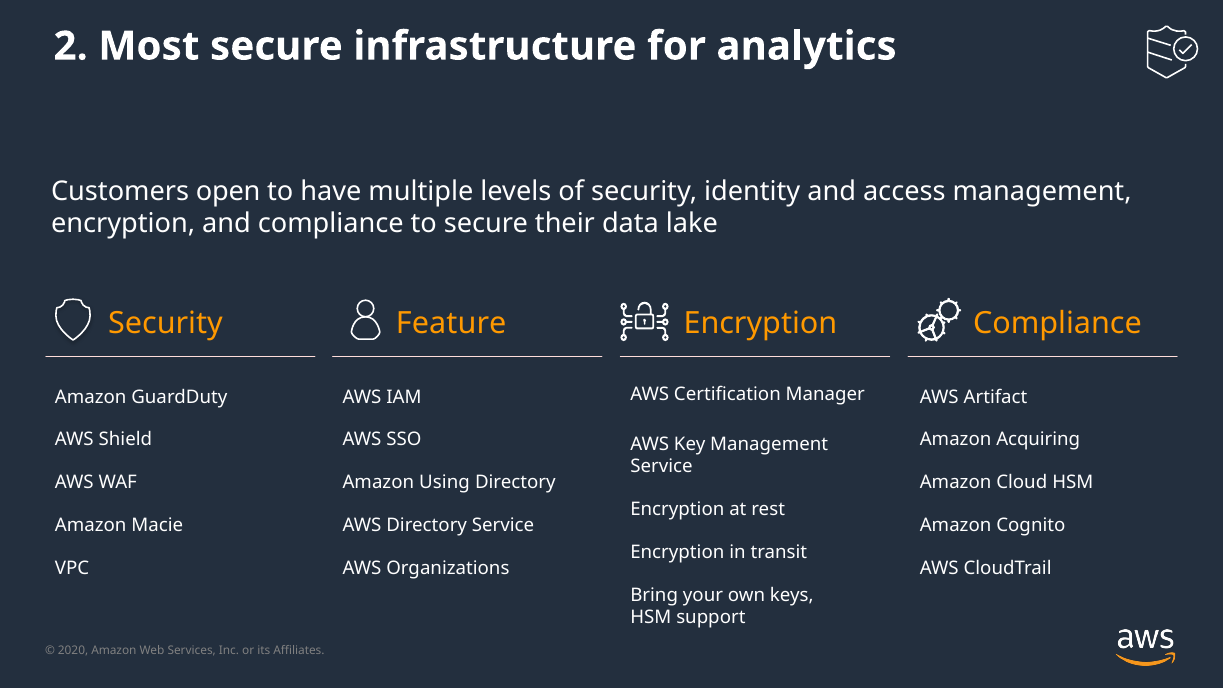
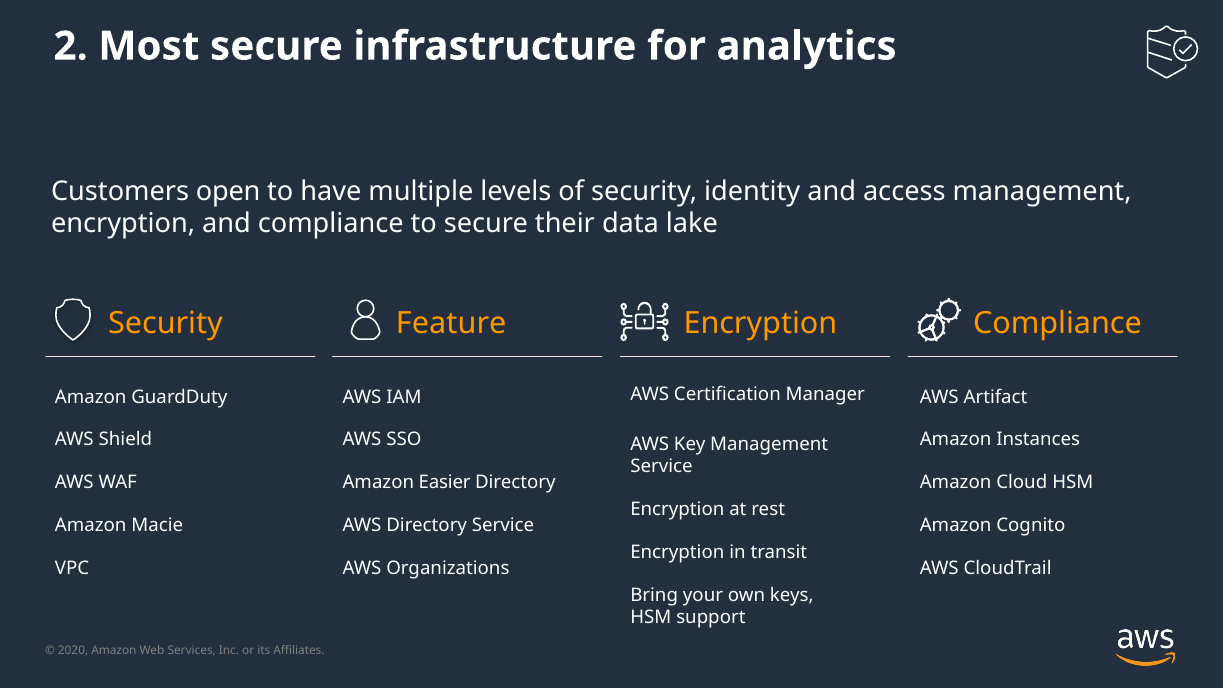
Acquiring: Acquiring -> Instances
Using: Using -> Easier
